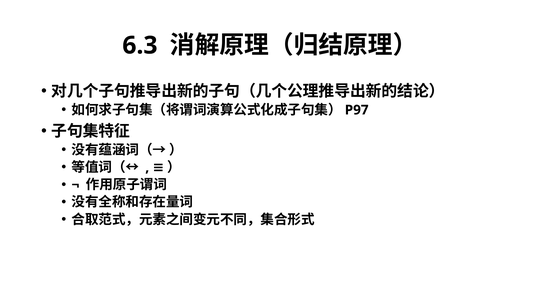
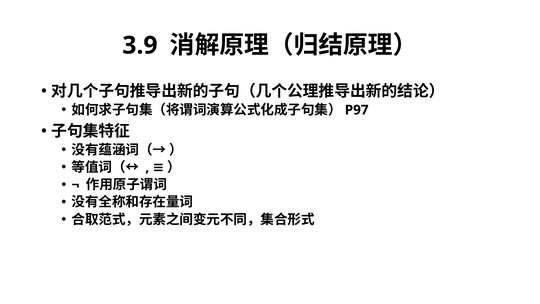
6.3: 6.3 -> 3.9
